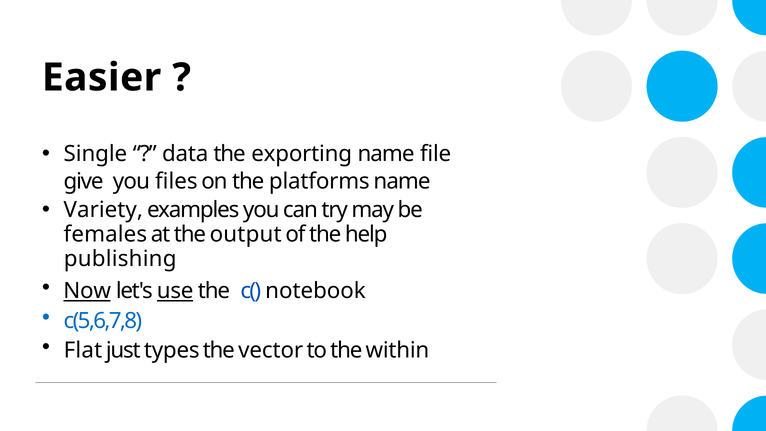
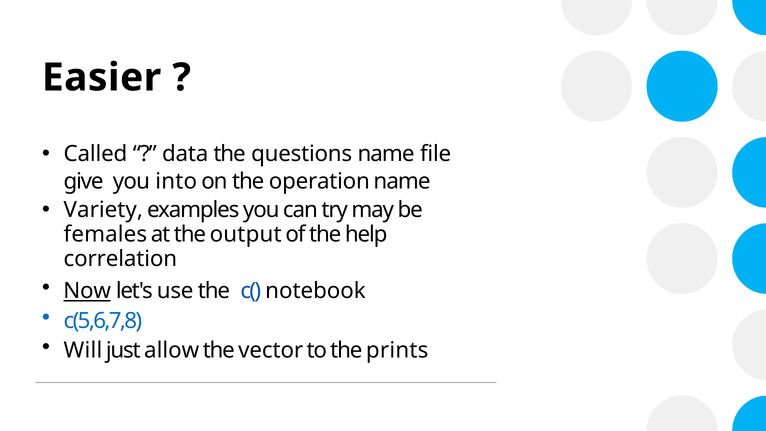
Single: Single -> Called
exporting: exporting -> questions
files: files -> into
platforms: platforms -> operation
publishing: publishing -> correlation
use underline: present -> none
Flat: Flat -> Will
types: types -> allow
within: within -> prints
